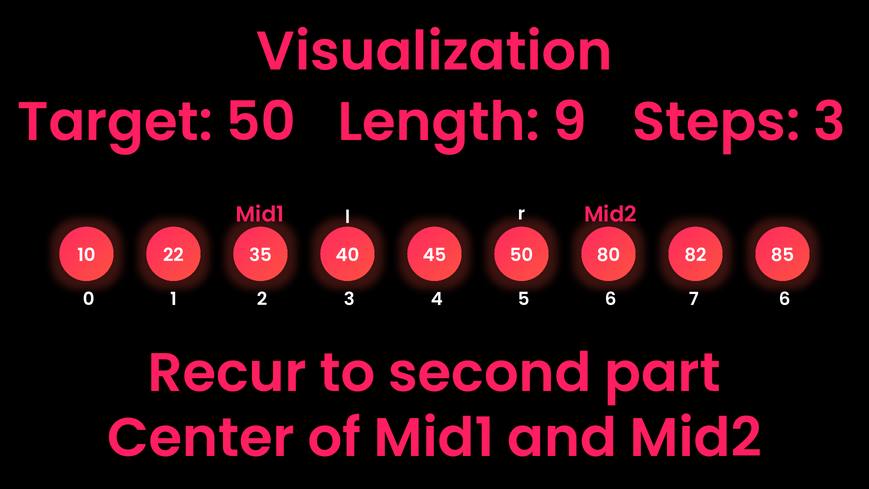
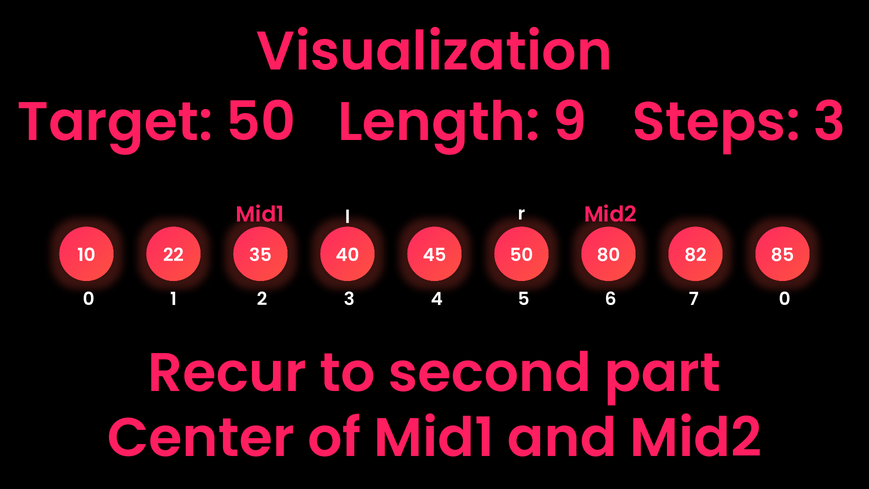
7 6: 6 -> 0
